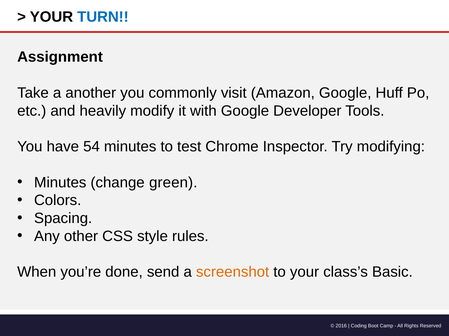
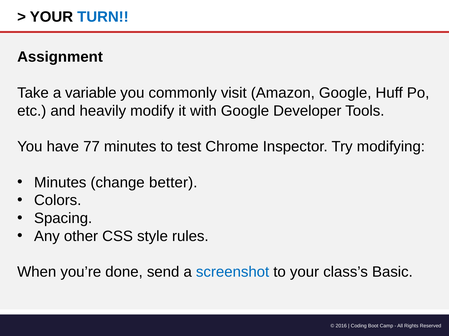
another: another -> variable
54: 54 -> 77
green: green -> better
screenshot colour: orange -> blue
